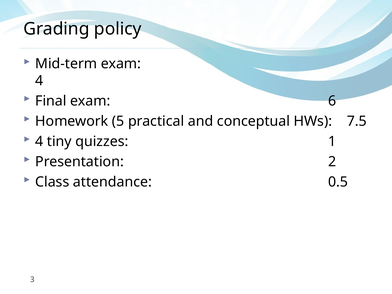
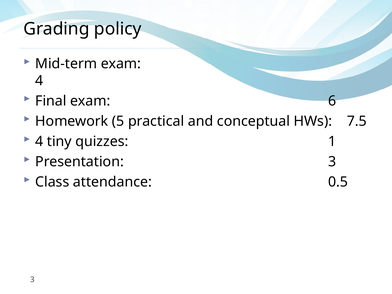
Presentation 2: 2 -> 3
